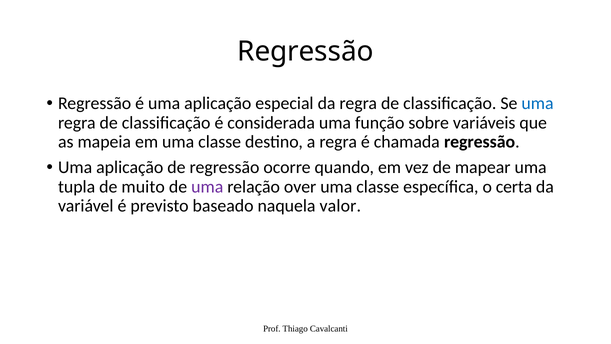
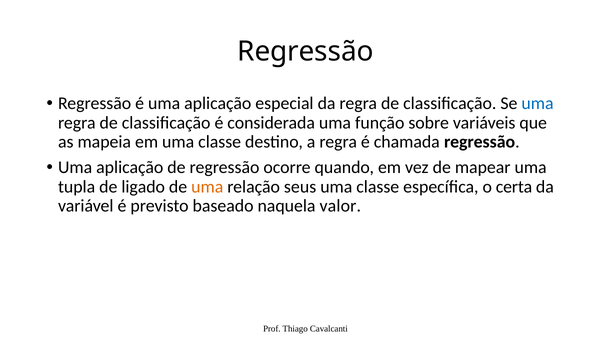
muito: muito -> ligado
uma at (207, 187) colour: purple -> orange
over: over -> seus
